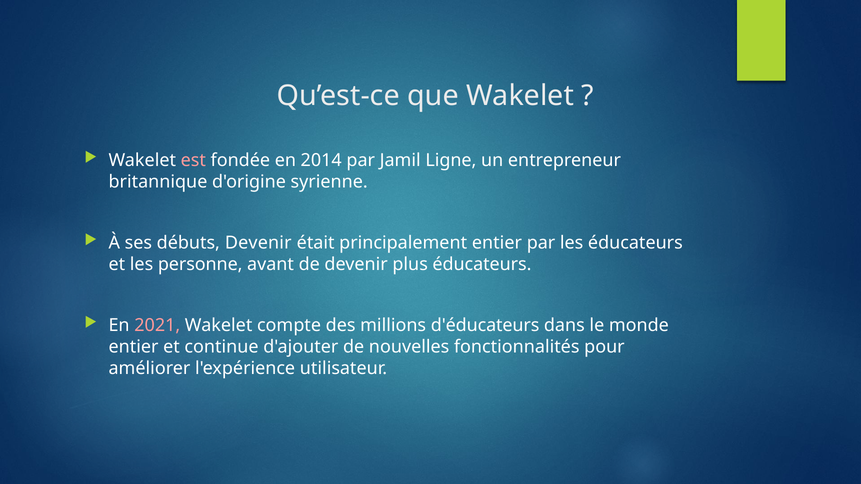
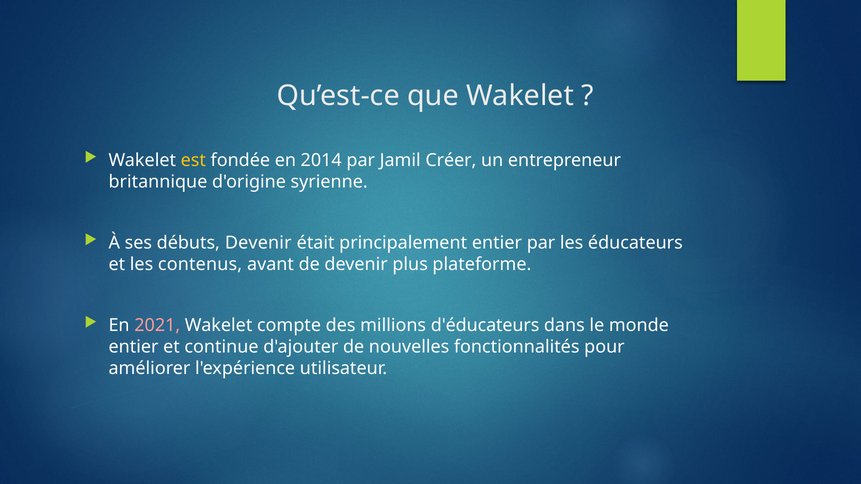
est colour: pink -> yellow
Ligne: Ligne -> Créer
personne: personne -> contenus
plus éducateurs: éducateurs -> plateforme
